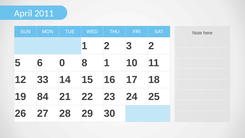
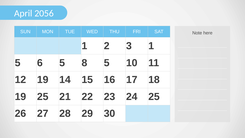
2011: 2011 -> 2056
3 2: 2 -> 1
6 0: 0 -> 5
8 1: 1 -> 5
12 33: 33 -> 19
19 84: 84 -> 25
